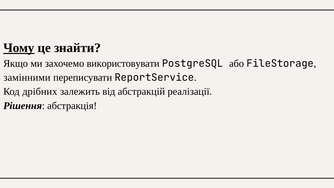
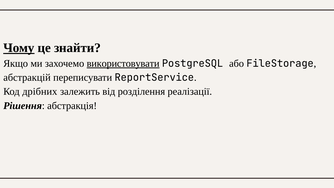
використовувати underline: none -> present
замінними: замінними -> абстракцій
абстракцій: абстракцій -> розділення
